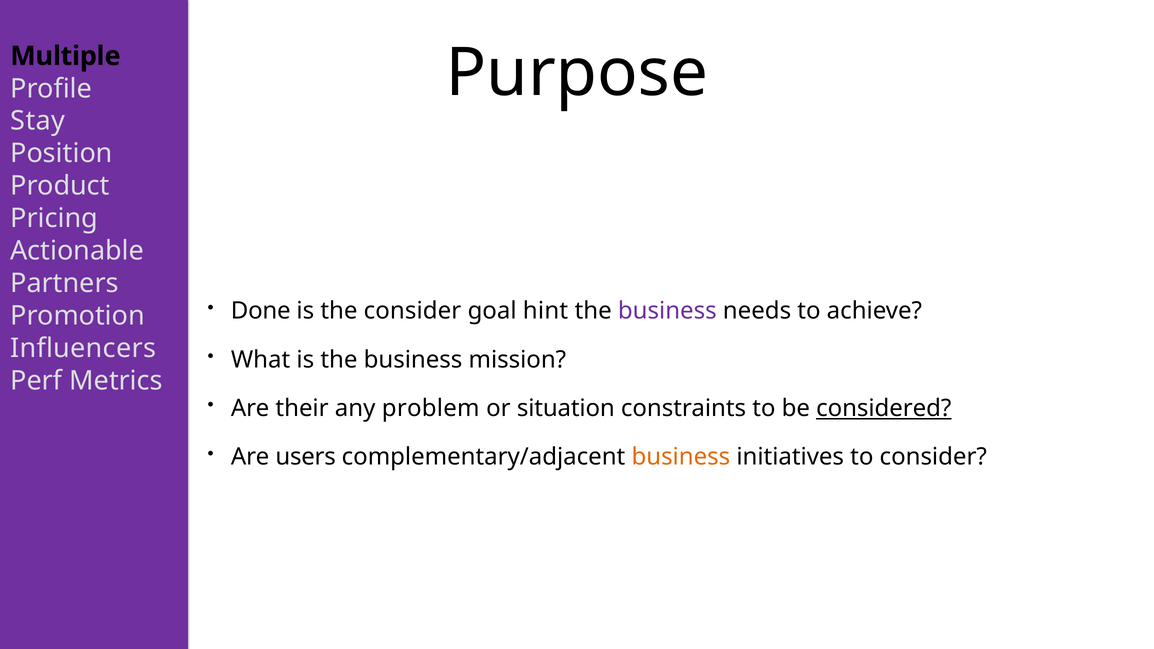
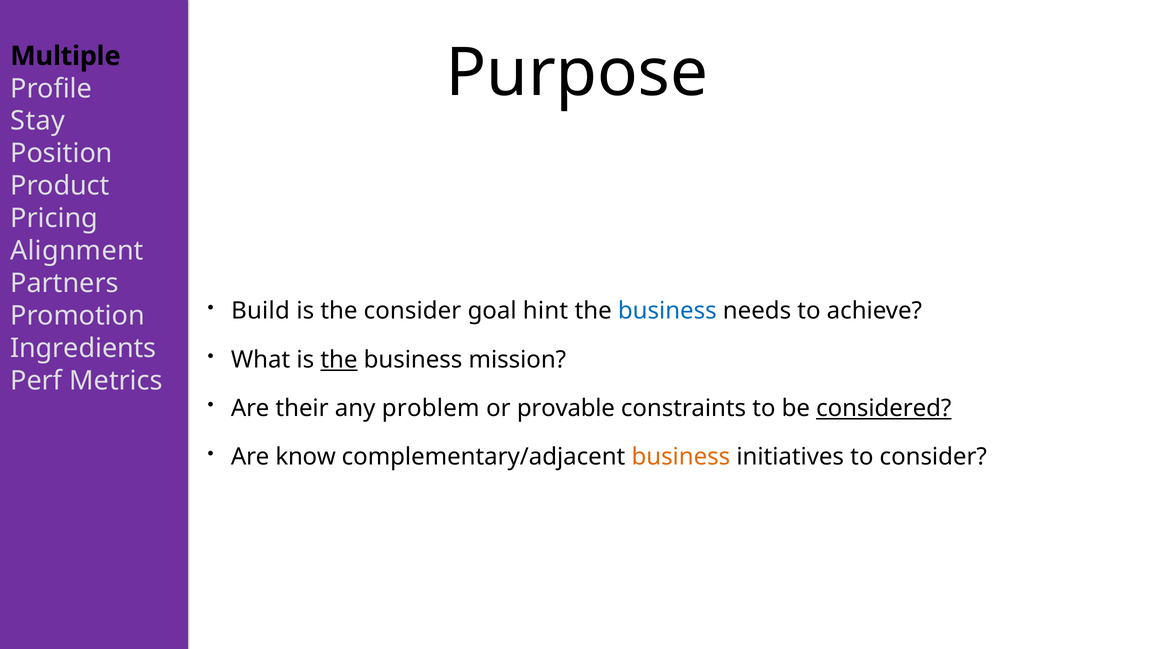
Actionable: Actionable -> Alignment
Done: Done -> Build
business at (667, 311) colour: purple -> blue
Influencers: Influencers -> Ingredients
the at (339, 360) underline: none -> present
situation: situation -> provable
users: users -> know
